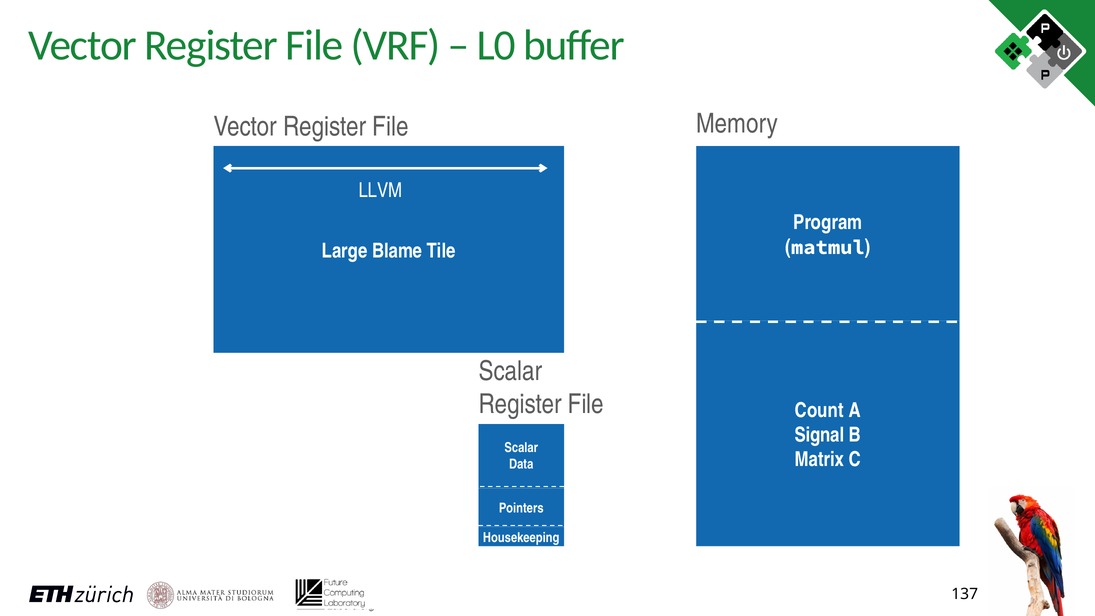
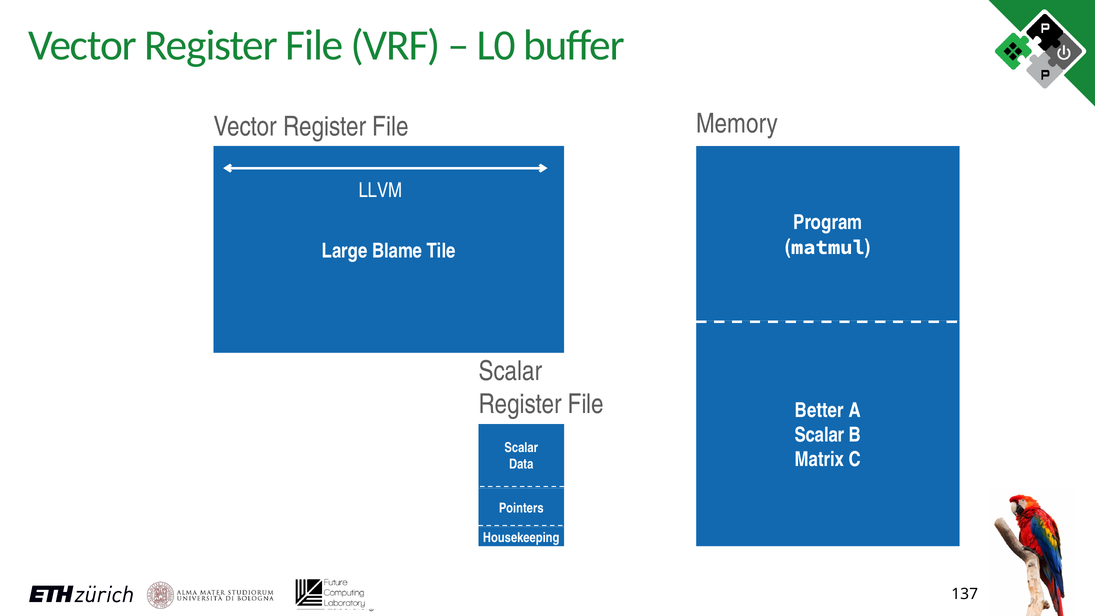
Count: Count -> Better
Signal at (820, 435): Signal -> Scalar
